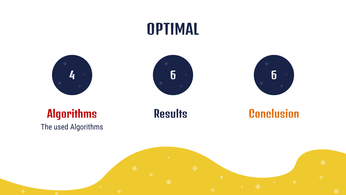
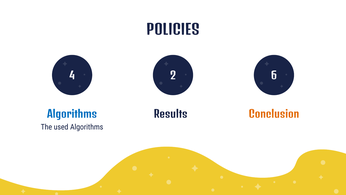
OPTIMAL: OPTIMAL -> POLICIES
4 6: 6 -> 2
Algorithms at (72, 114) colour: red -> blue
